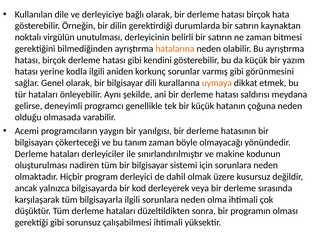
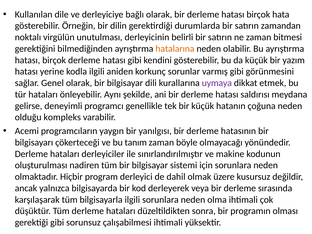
kaynaktan: kaynaktan -> zamandan
uymaya colour: orange -> purple
olmasada: olmasada -> kompleks
